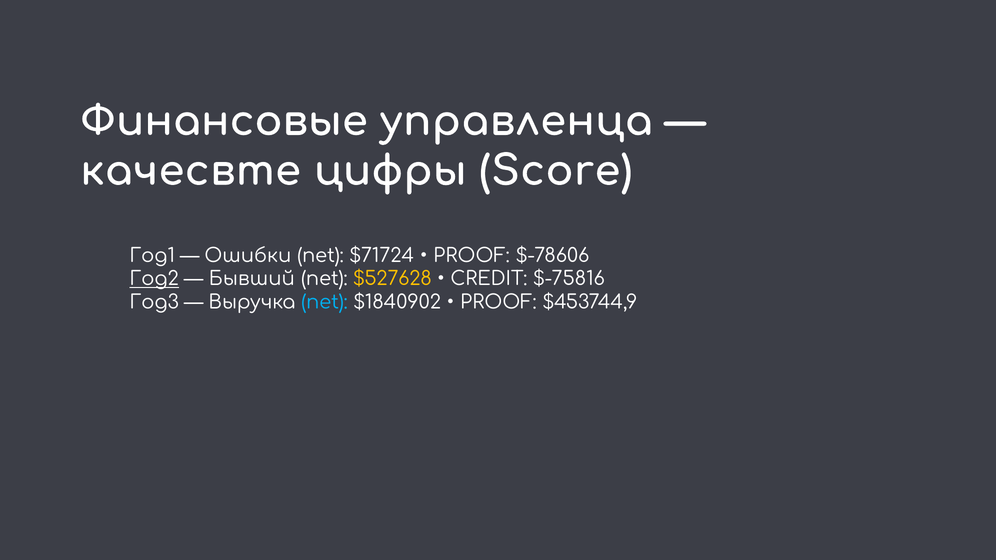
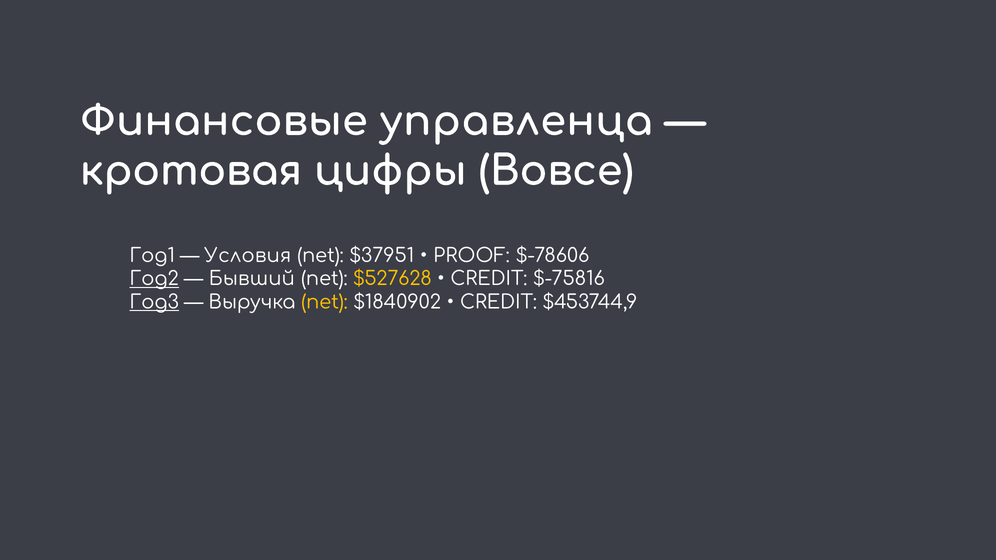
качесвте: качесвте -> кротовая
Score: Score -> Вовсе
Ошибки: Ошибки -> Условия
$71724: $71724 -> $37951
Год3 underline: none -> present
net at (324, 302) colour: light blue -> yellow
PROOF at (498, 302): PROOF -> CREDIT
